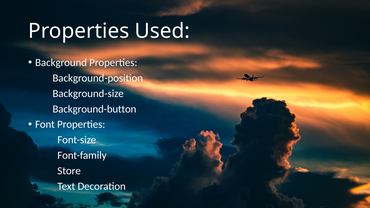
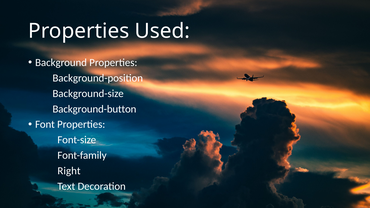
Store: Store -> Right
